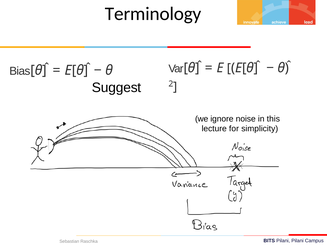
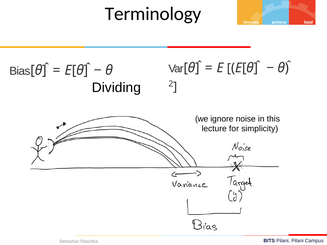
Suggest: Suggest -> Dividing
